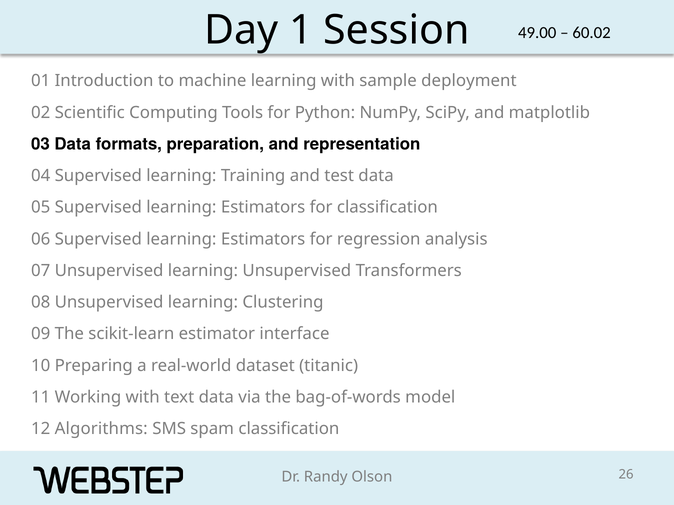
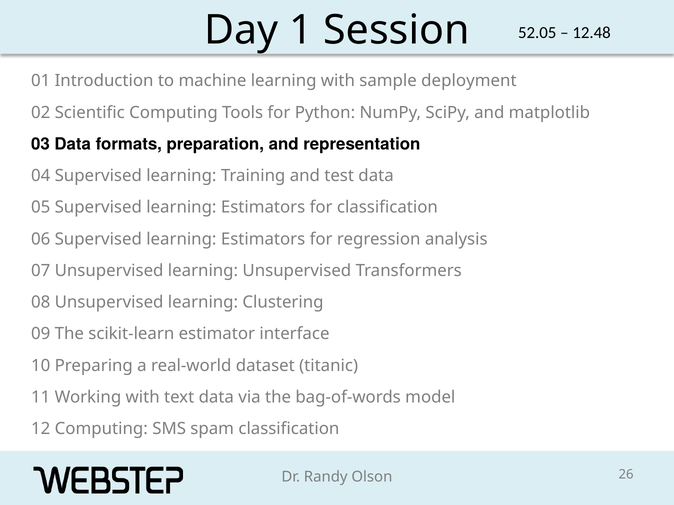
49.00: 49.00 -> 52.05
60.02: 60.02 -> 12.48
12 Algorithms: Algorithms -> Computing
